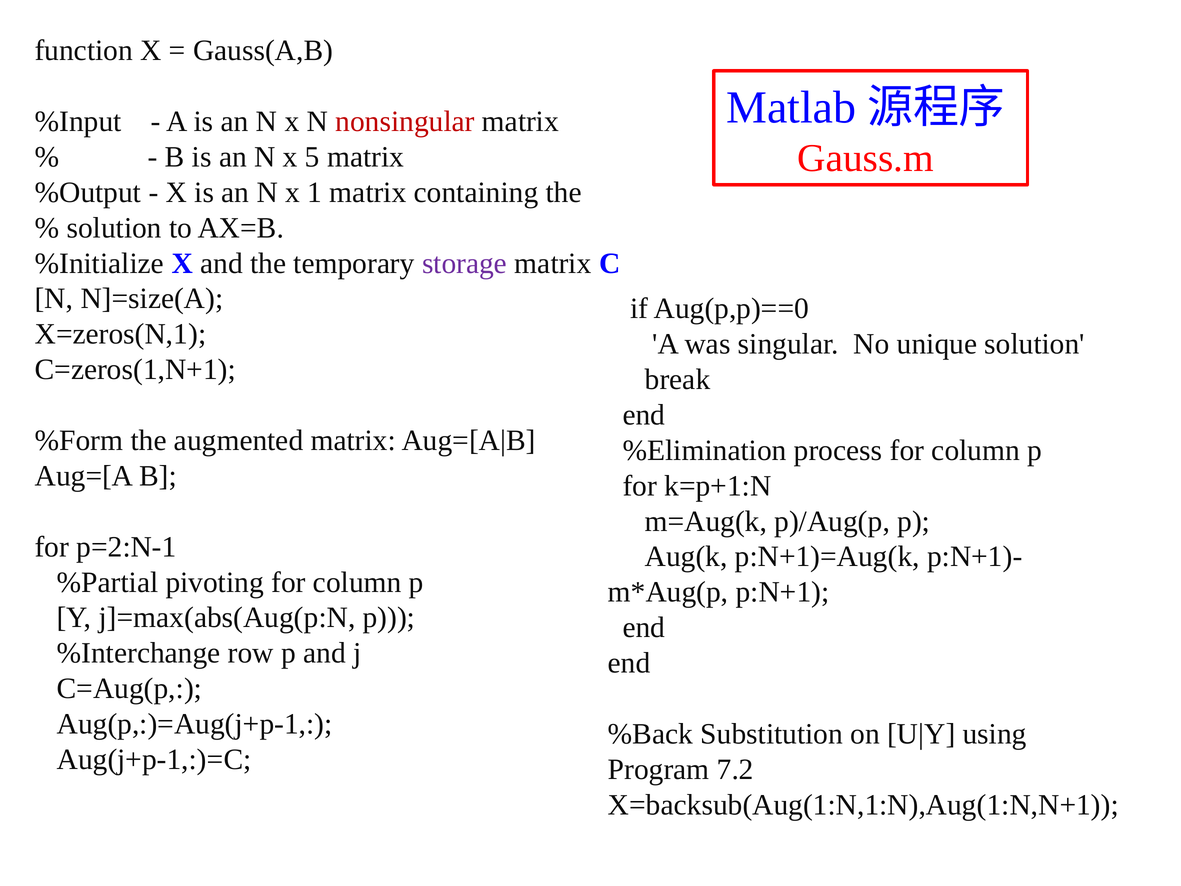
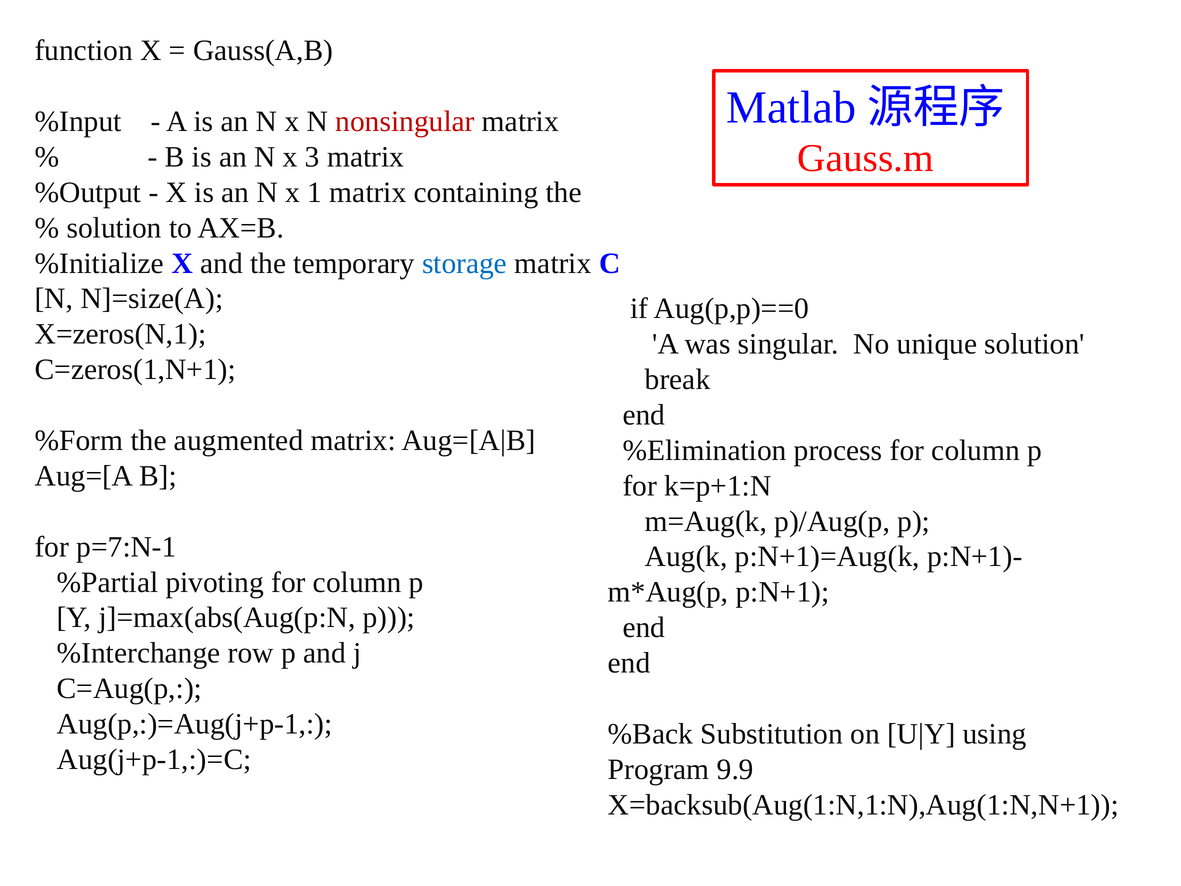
5: 5 -> 3
storage colour: purple -> blue
p=2:N-1: p=2:N-1 -> p=7:N-1
7.2: 7.2 -> 9.9
